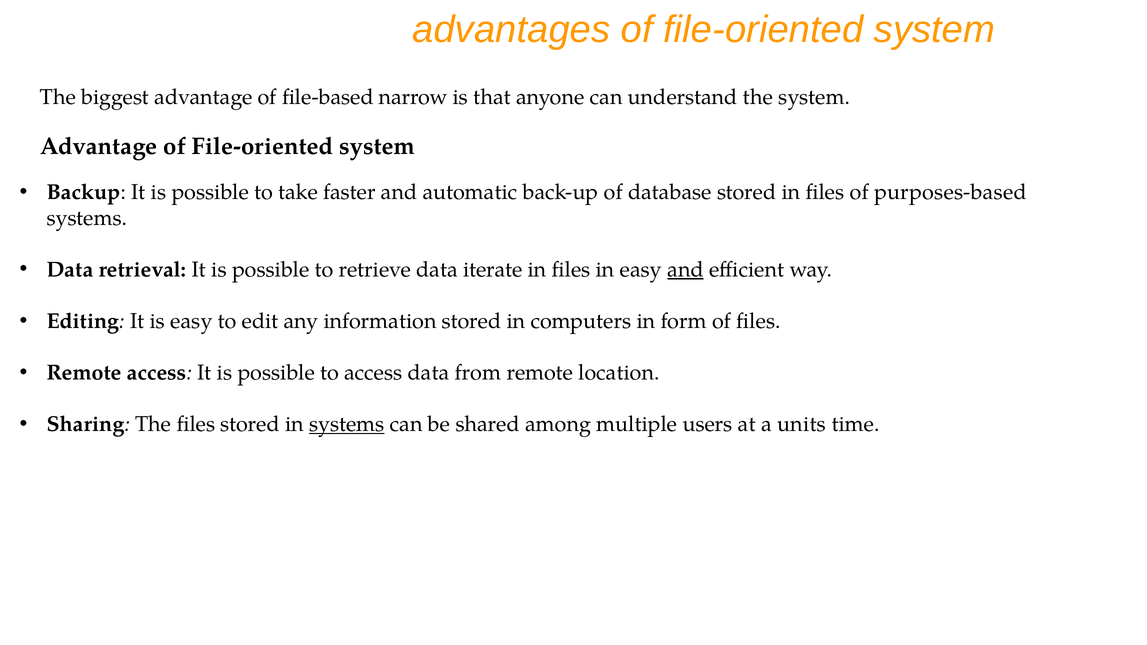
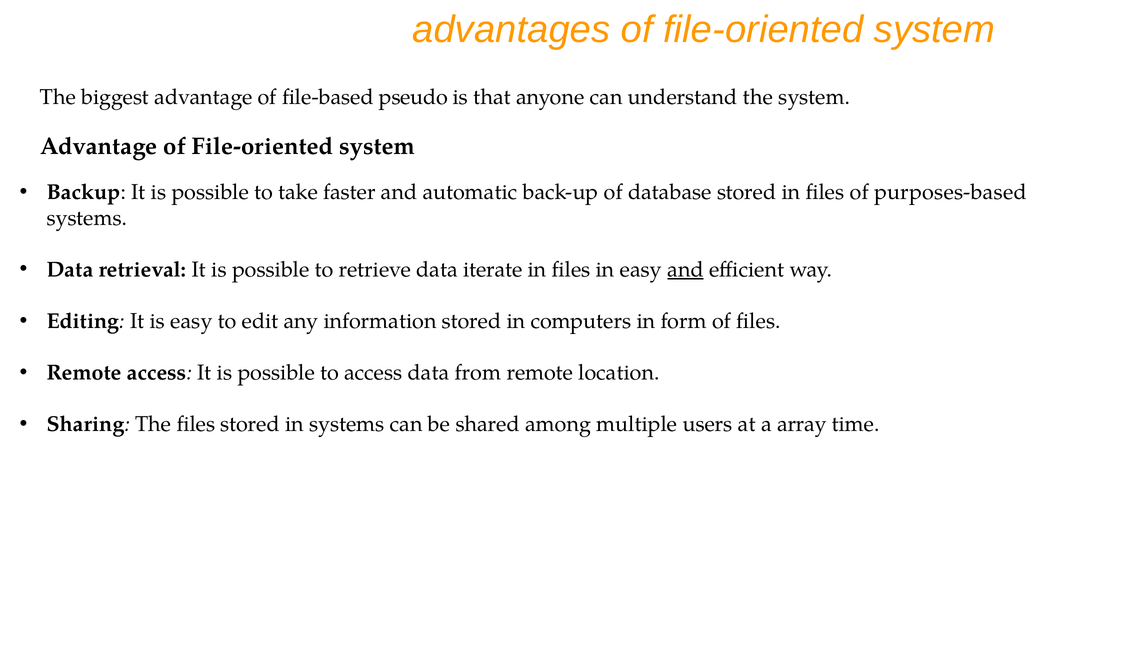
narrow: narrow -> pseudo
systems at (347, 424) underline: present -> none
units: units -> array
